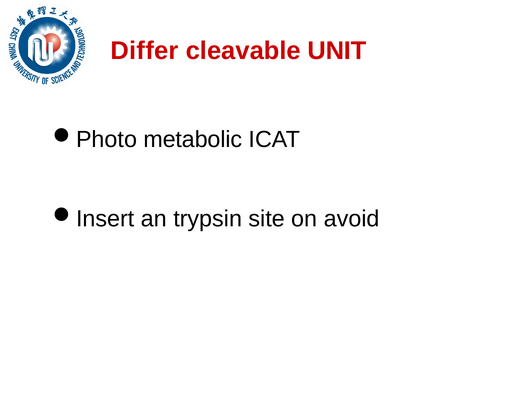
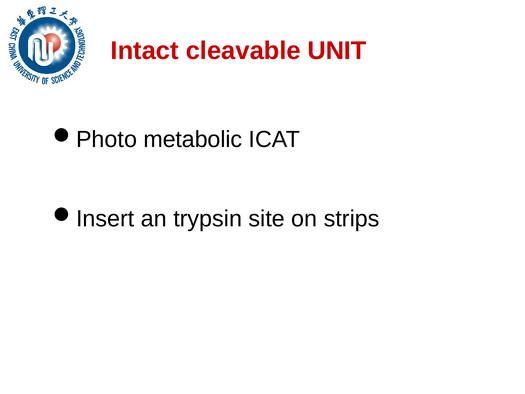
Differ: Differ -> Intact
avoid: avoid -> strips
